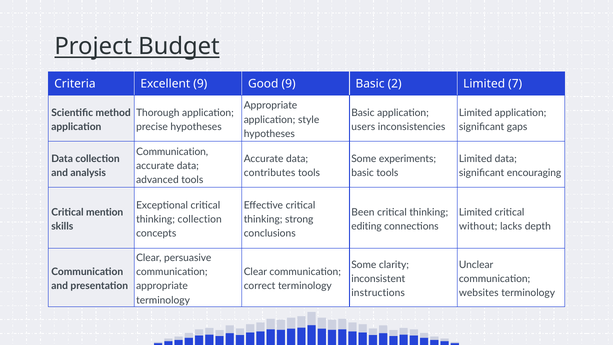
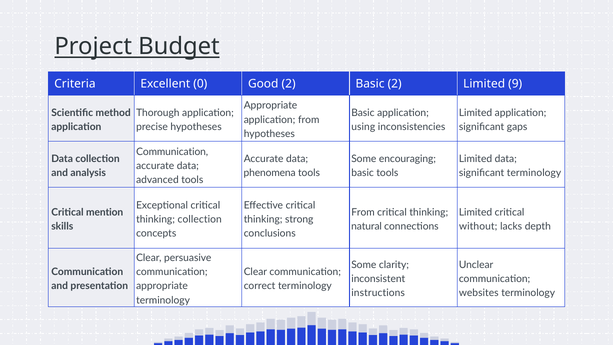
Excellent 9: 9 -> 0
Good 9: 9 -> 2
7: 7 -> 9
application style: style -> from
users: users -> using
experiments: experiments -> encouraging
contributes: contributes -> phenomena
significant encouraging: encouraging -> terminology
Been at (363, 212): Been -> From
editing: editing -> natural
